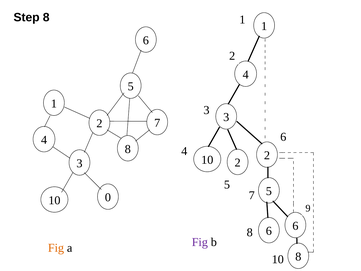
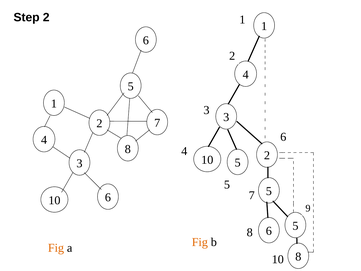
Step 8: 8 -> 2
10 2: 2 -> 5
10 0: 0 -> 6
6 6: 6 -> 5
Fig at (200, 242) colour: purple -> orange
